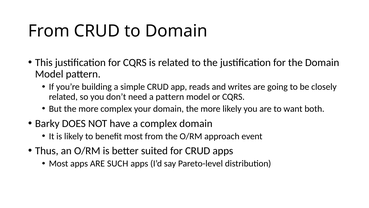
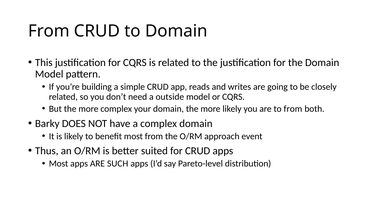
a pattern: pattern -> outside
to want: want -> from
